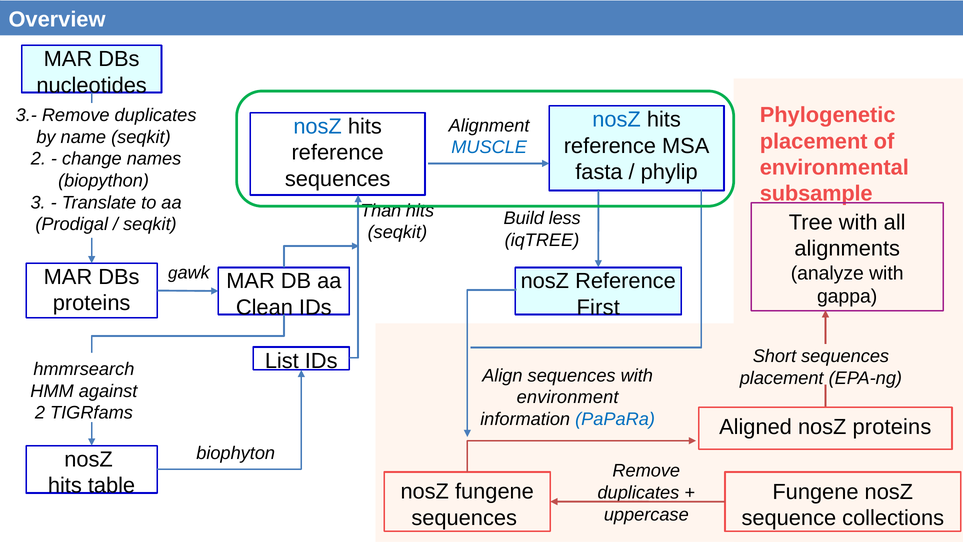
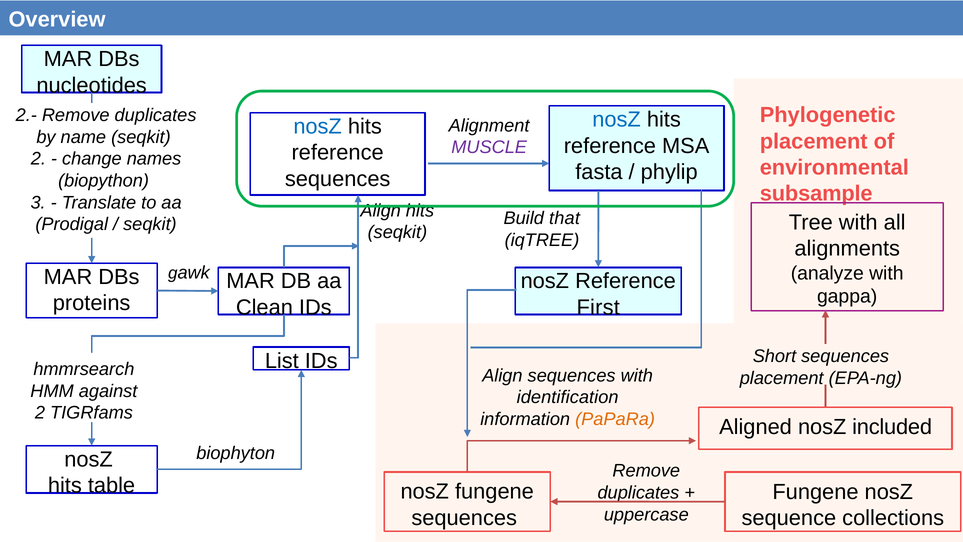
3.-: 3.- -> 2.-
MUSCLE colour: blue -> purple
Than at (381, 210): Than -> Align
less: less -> that
environment: environment -> identification
PaPaRa colour: blue -> orange
nosZ proteins: proteins -> included
